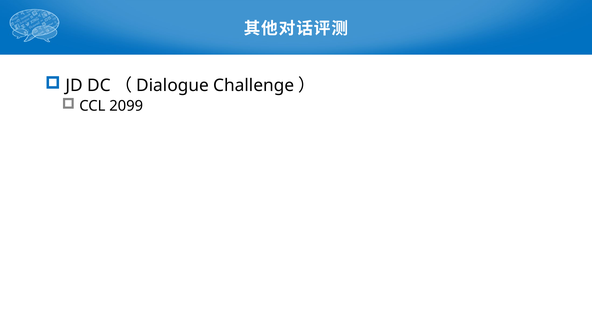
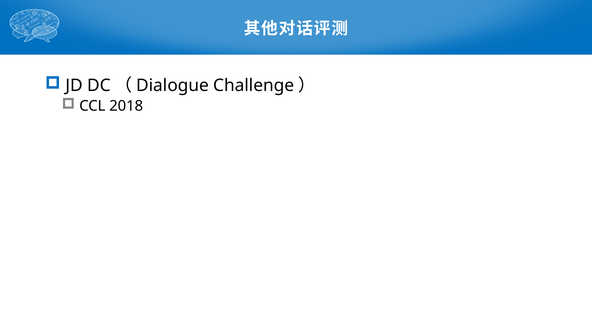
2099: 2099 -> 2018
